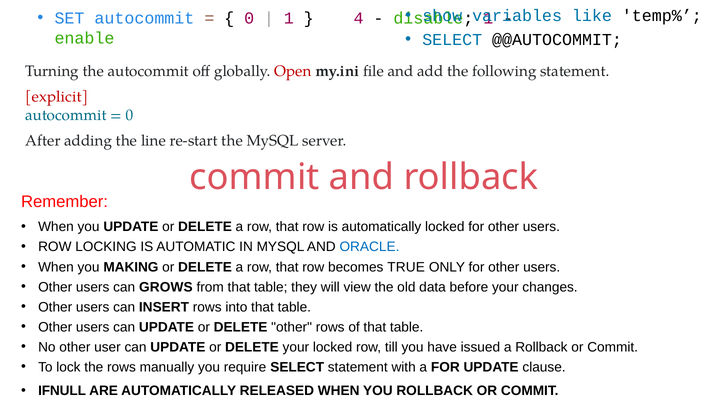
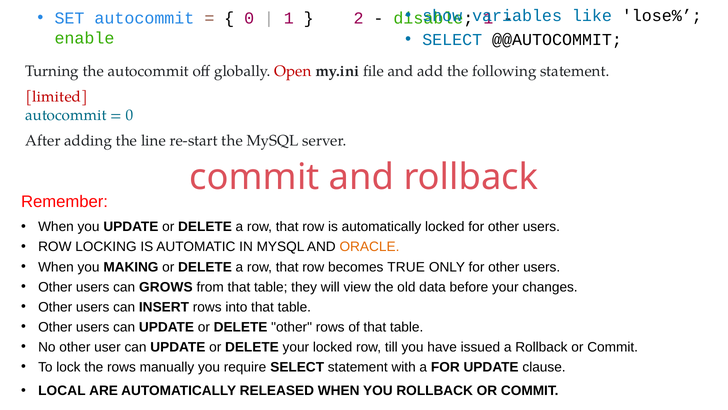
temp%: temp% -> lose%
4: 4 -> 2
explicit: explicit -> limited
ORACLE colour: blue -> orange
IFNULL: IFNULL -> LOCAL
